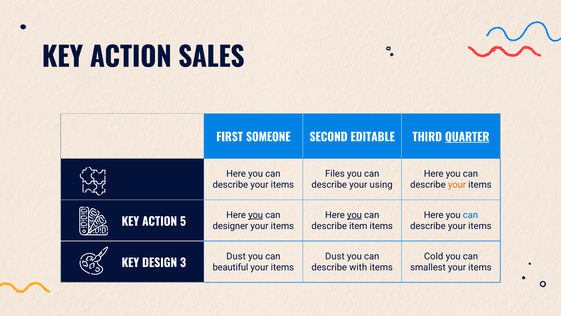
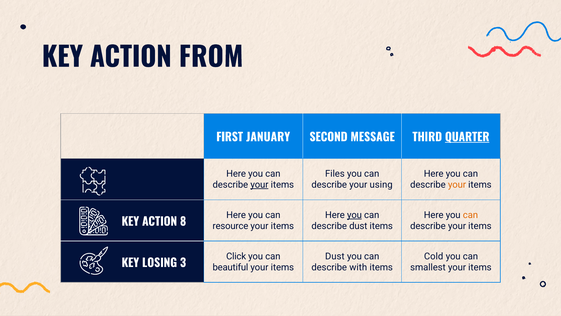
SALES: SALES -> FROM
SOMEONE: SOMEONE -> JANUARY
EDITABLE: EDITABLE -> MESSAGE
your at (259, 184) underline: none -> present
you at (256, 215) underline: present -> none
can at (470, 215) colour: blue -> orange
5: 5 -> 8
designer: designer -> resource
describe item: item -> dust
Dust at (236, 256): Dust -> Click
DESIGN: DESIGN -> LOSING
